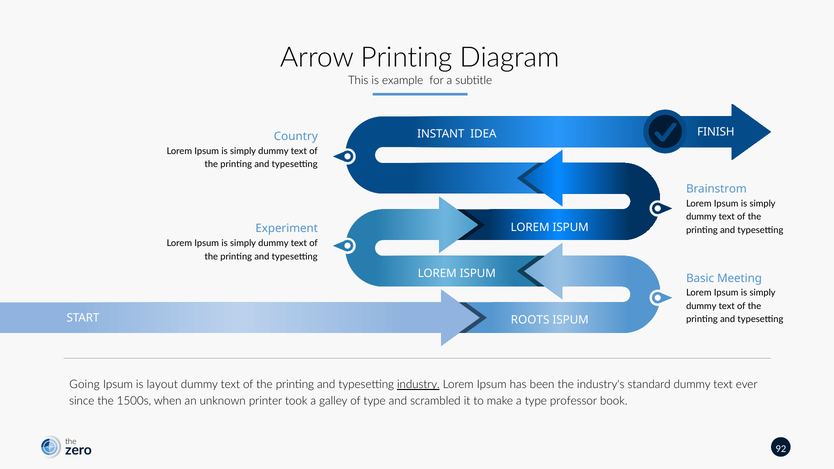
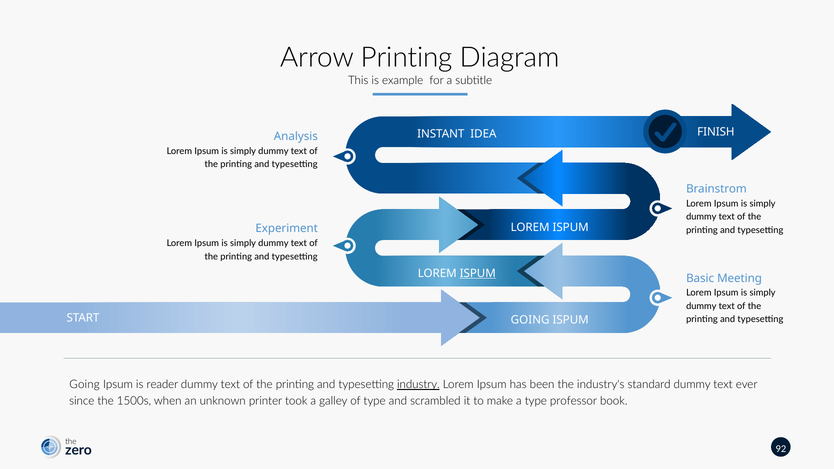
Country: Country -> Analysis
ISPUM at (478, 273) underline: none -> present
ROOTS at (530, 320): ROOTS -> GOING
layout: layout -> reader
